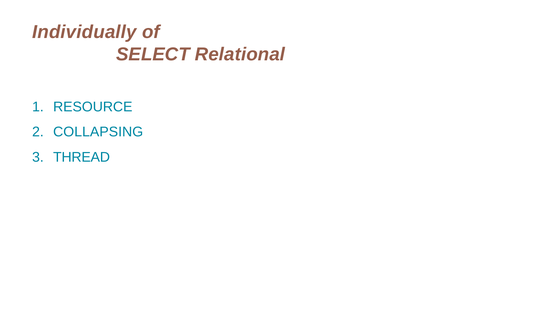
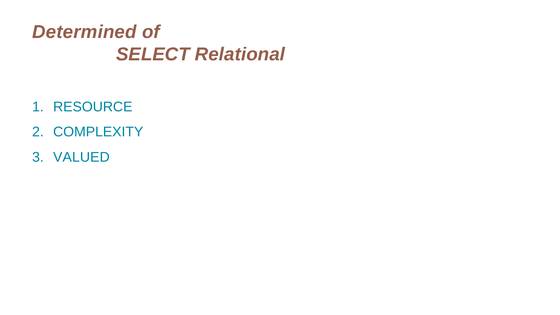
Individually: Individually -> Determined
COLLAPSING: COLLAPSING -> COMPLEXITY
THREAD: THREAD -> VALUED
